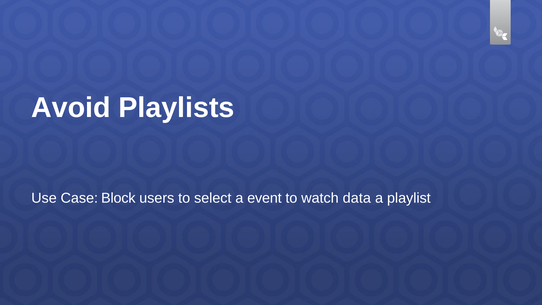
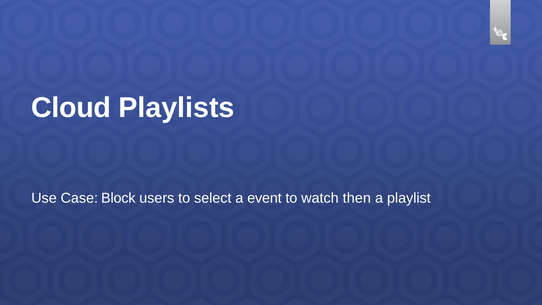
Avoid: Avoid -> Cloud
data: data -> then
